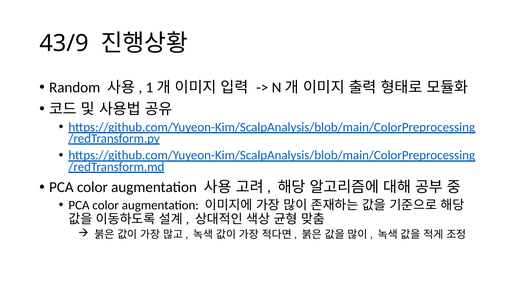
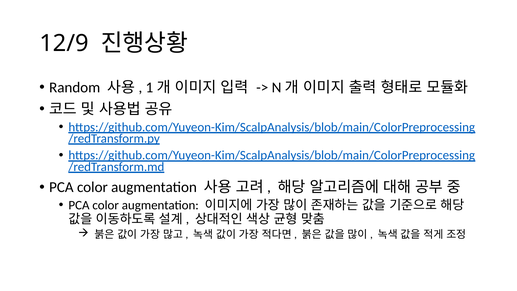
43/9: 43/9 -> 12/9
